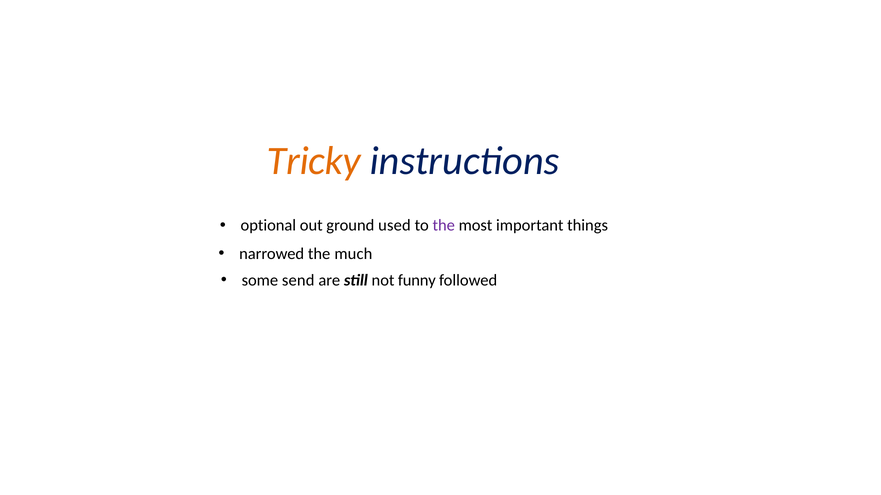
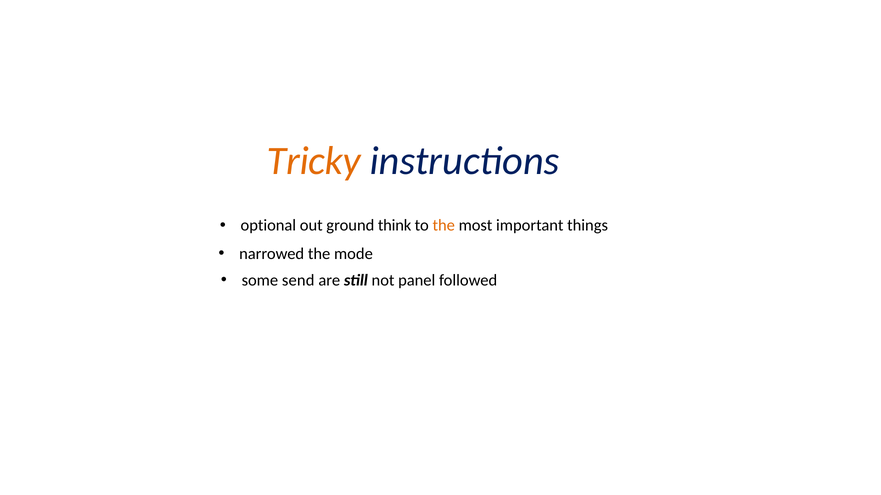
used: used -> think
the at (444, 226) colour: purple -> orange
much: much -> mode
funny: funny -> panel
